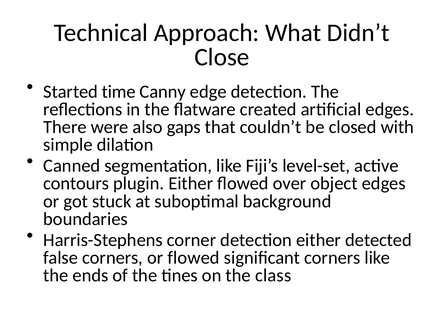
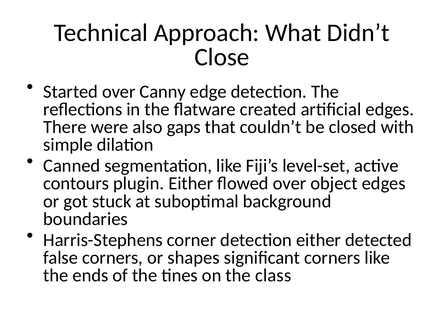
Started time: time -> over
or flowed: flowed -> shapes
